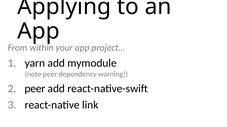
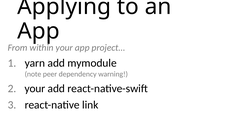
peer at (35, 89): peer -> your
